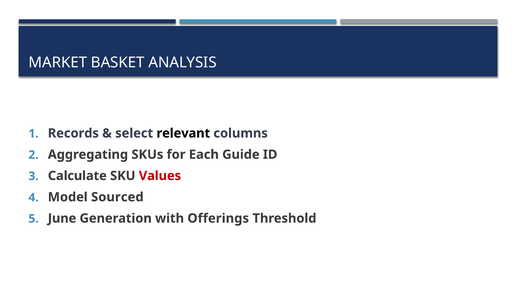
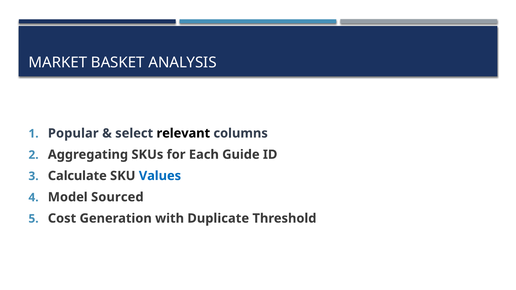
Records: Records -> Popular
Values colour: red -> blue
June: June -> Cost
Offerings: Offerings -> Duplicate
